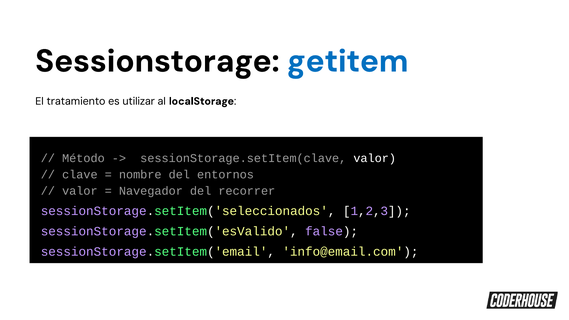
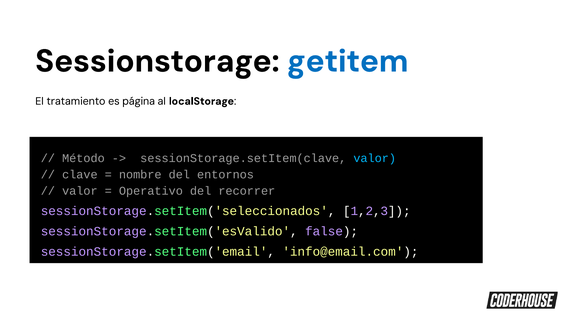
utilizar: utilizar -> página
valor at (375, 158) colour: white -> light blue
Navegador: Navegador -> Operativo
